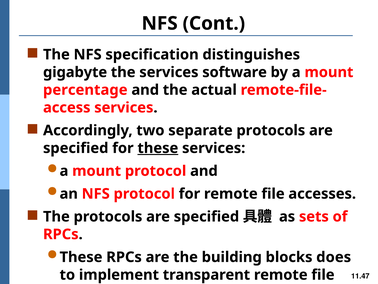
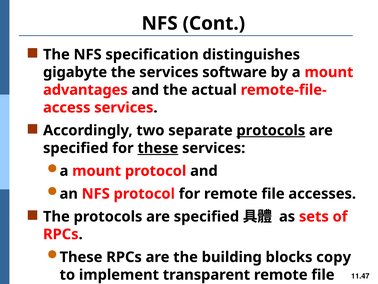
percentage: percentage -> advantages
protocols at (271, 130) underline: none -> present
does: does -> copy
